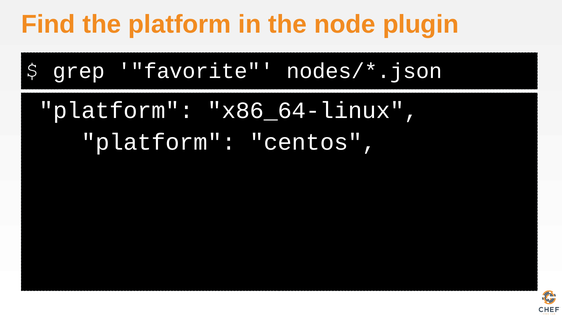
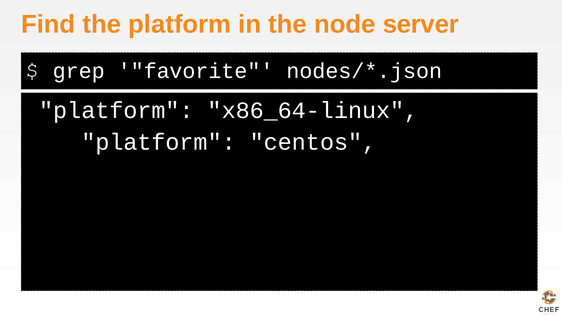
plugin: plugin -> server
